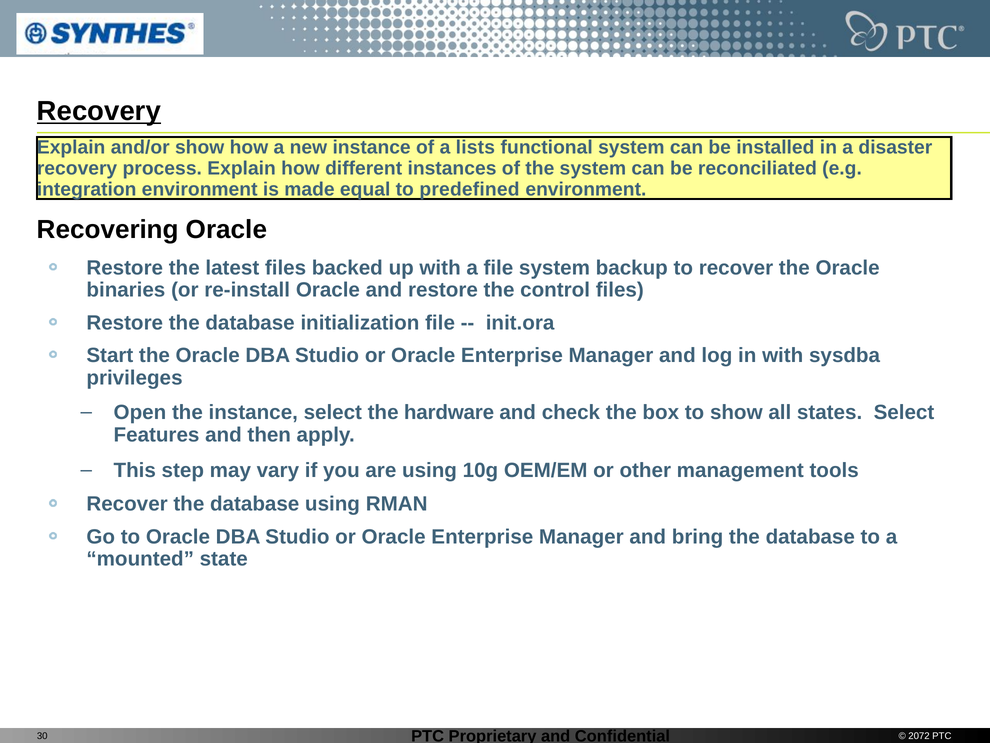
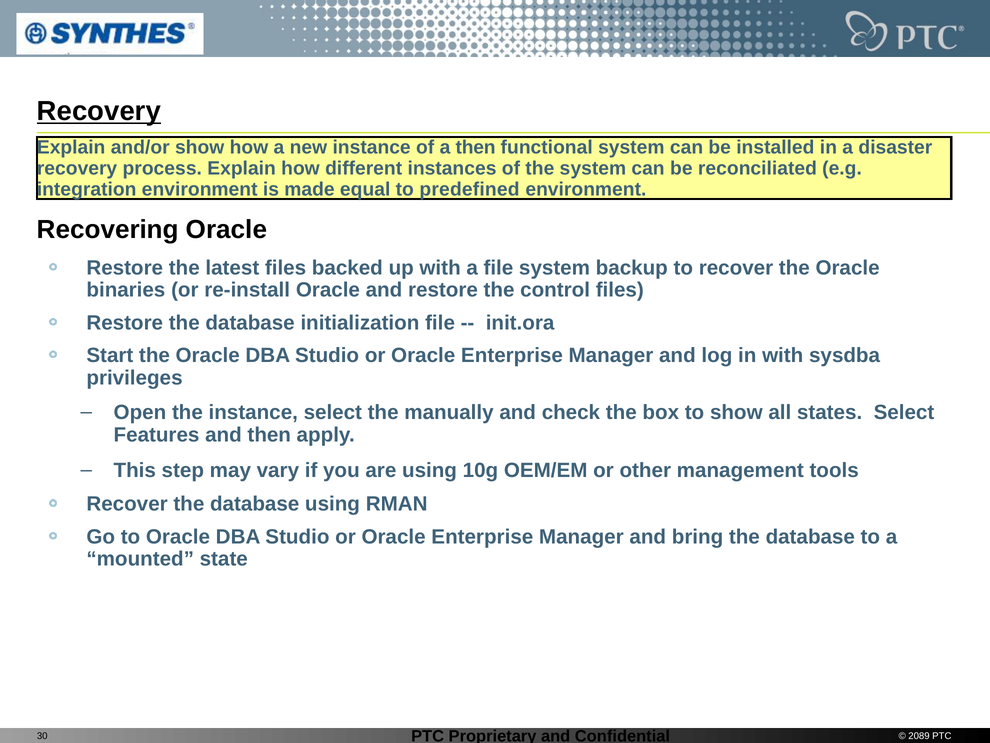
a lists: lists -> then
hardware: hardware -> manually
2072: 2072 -> 2089
